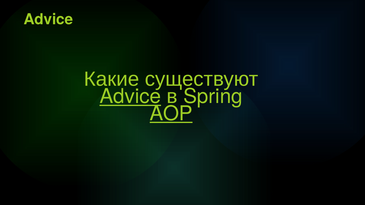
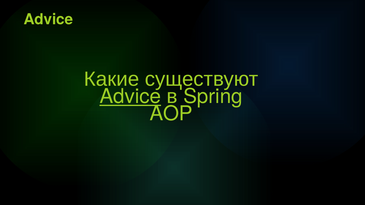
AOP underline: present -> none
